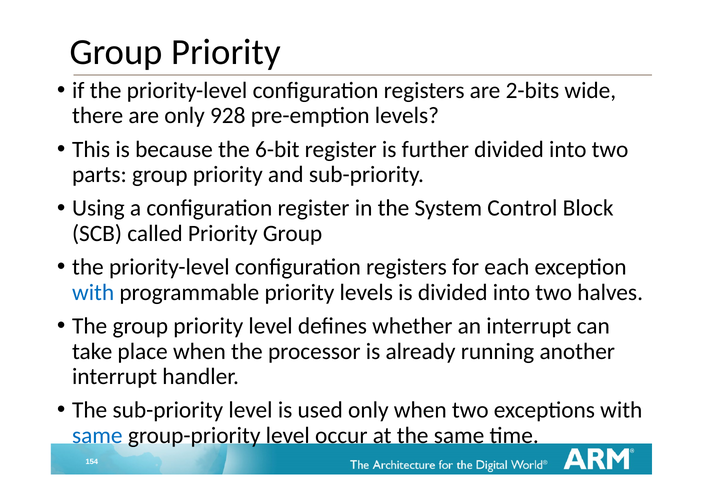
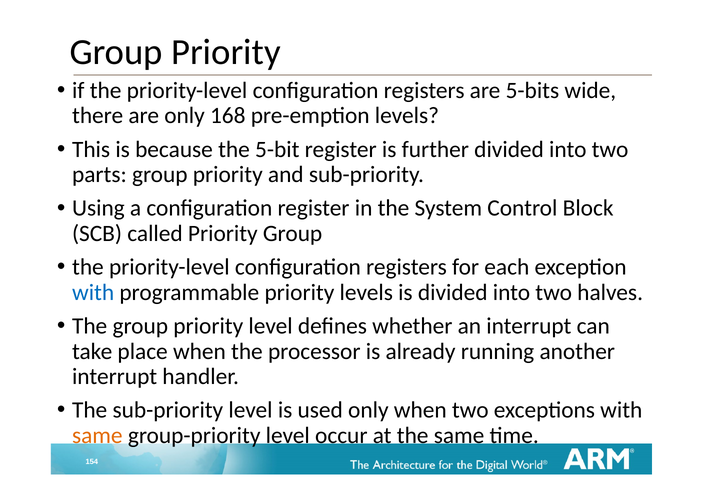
2-bits: 2-bits -> 5-bits
928: 928 -> 168
6-bit: 6-bit -> 5-bit
same at (97, 435) colour: blue -> orange
